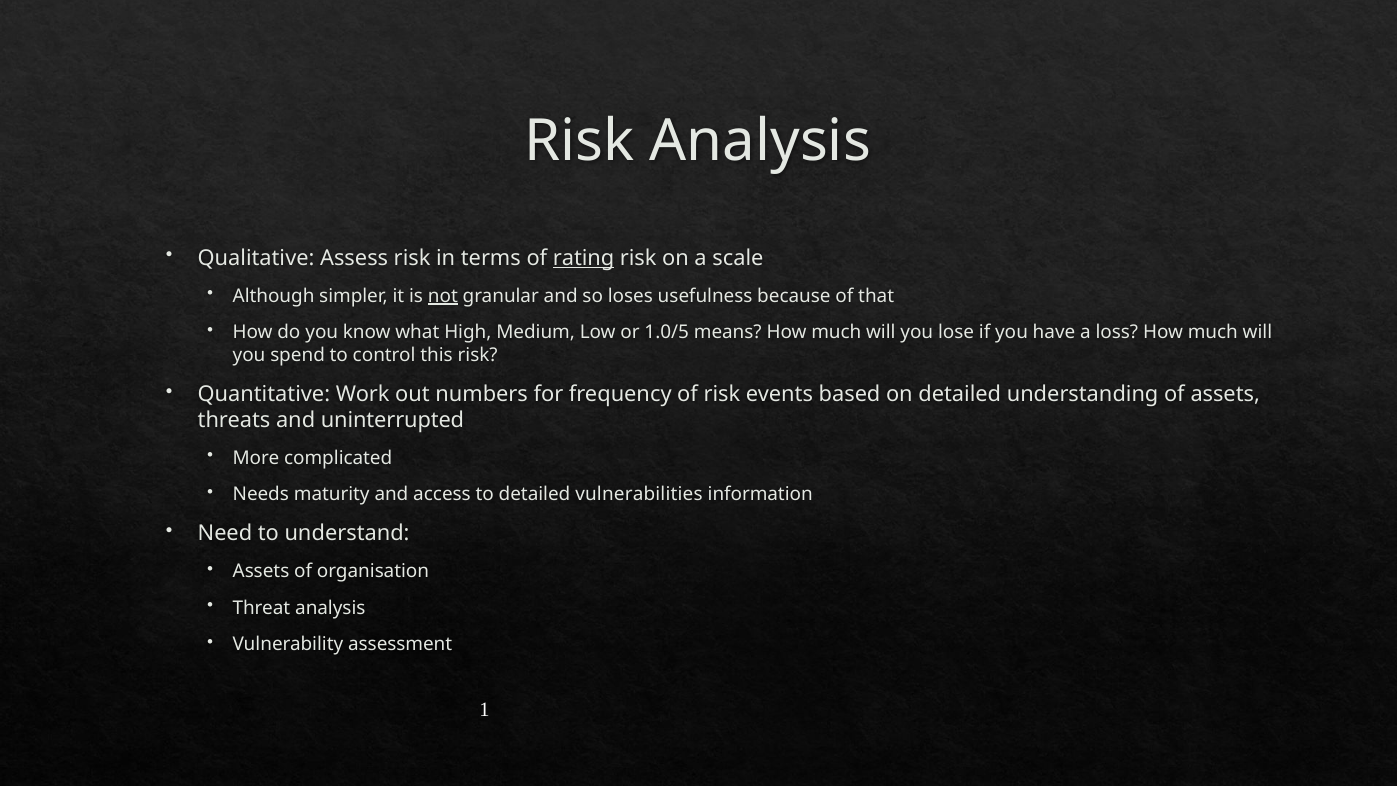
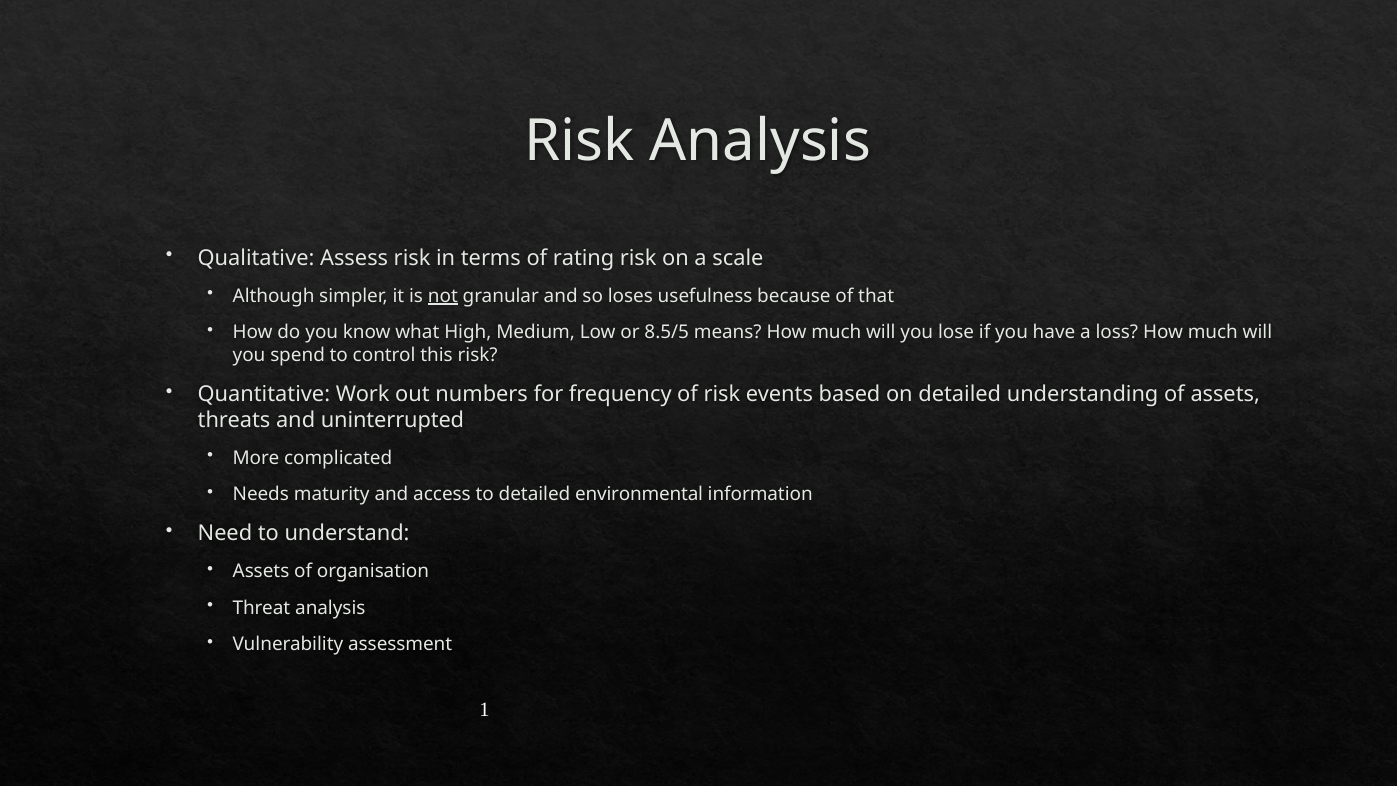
rating underline: present -> none
1.0/5: 1.0/5 -> 8.5/5
vulnerabilities: vulnerabilities -> environmental
